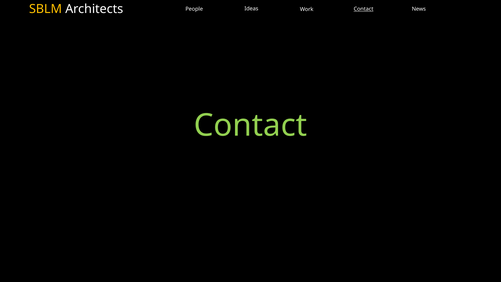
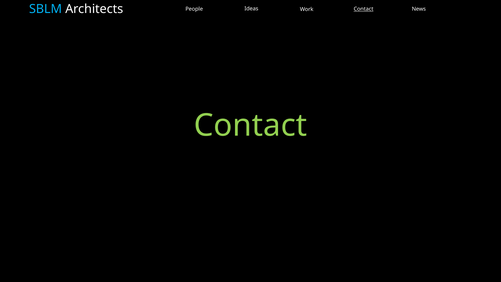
SBLM colour: yellow -> light blue
